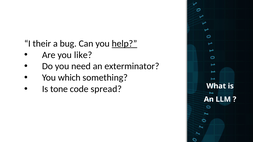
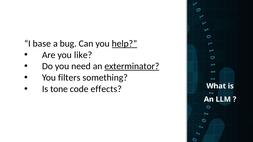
their: their -> base
exterminator underline: none -> present
which: which -> filters
spread: spread -> effects
